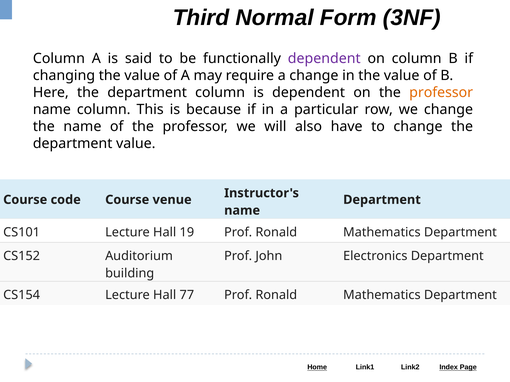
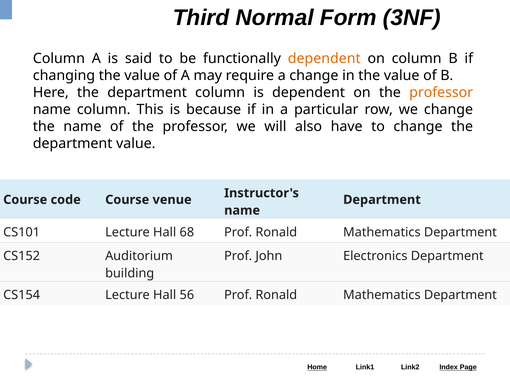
dependent at (324, 59) colour: purple -> orange
19: 19 -> 68
77: 77 -> 56
